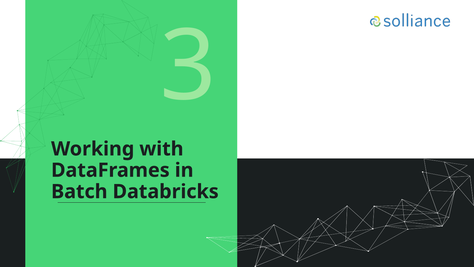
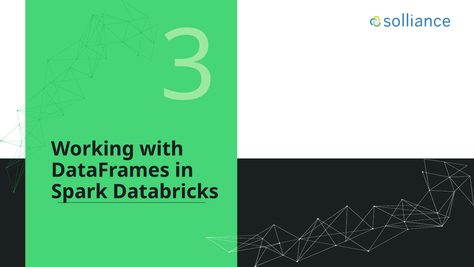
Batch: Batch -> Spark
